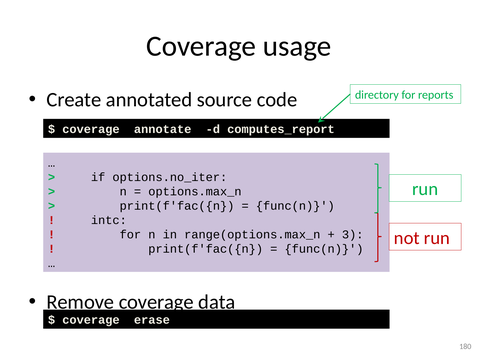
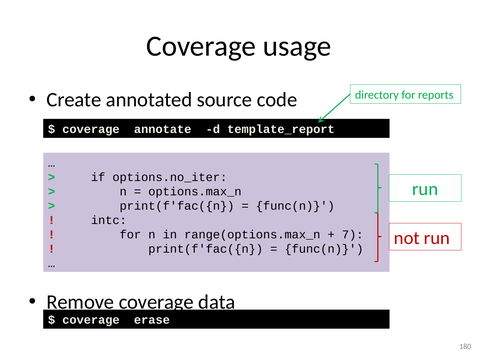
computes_report: computes_report -> template_report
3: 3 -> 7
